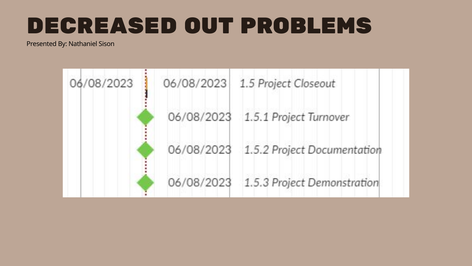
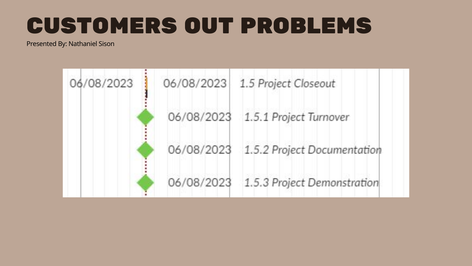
DECREASED: DECREASED -> CUSTOMERS
